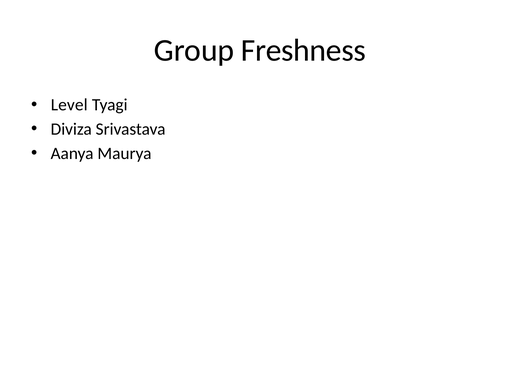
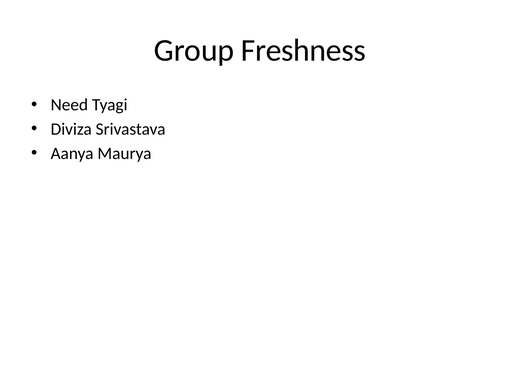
Level: Level -> Need
